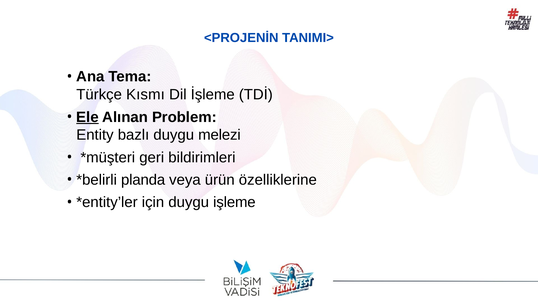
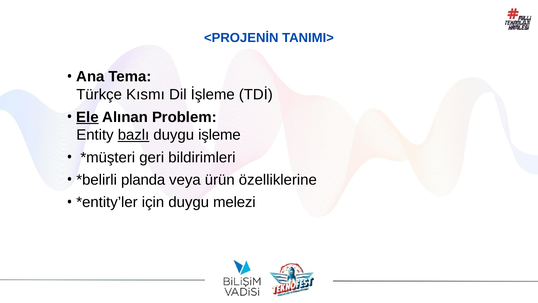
bazlı underline: none -> present
melezi: melezi -> işleme
işleme: işleme -> melezi
